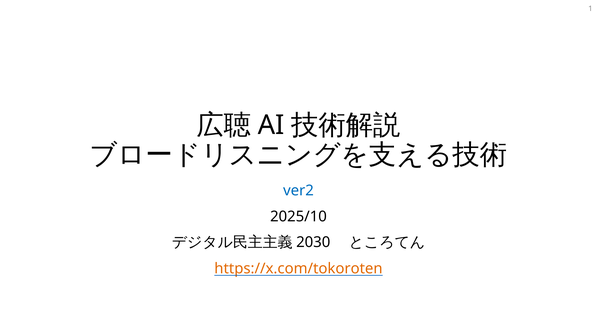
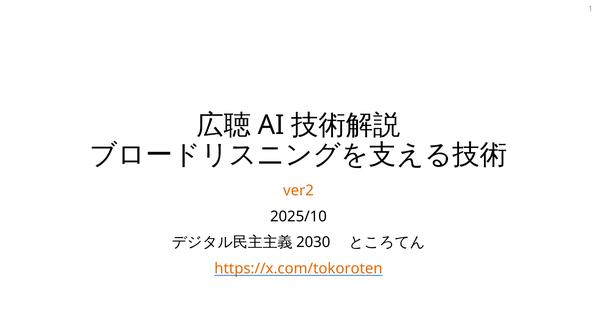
ver2 colour: blue -> orange
